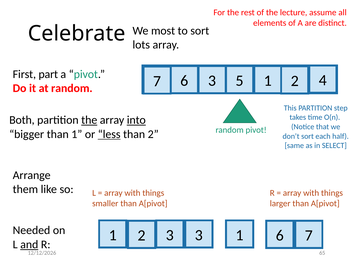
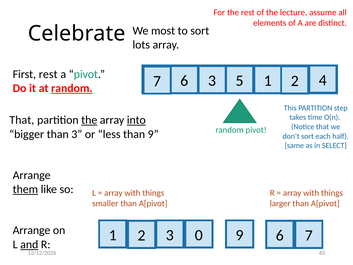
First part: part -> rest
random at (72, 88) underline: none -> present
Both at (22, 120): Both -> That
than 1: 1 -> 3
less underline: present -> none
than 2: 2 -> 9
them underline: none -> present
Needed at (31, 230): Needed -> Arrange
1 3: 3 -> 0
3 1: 1 -> 9
